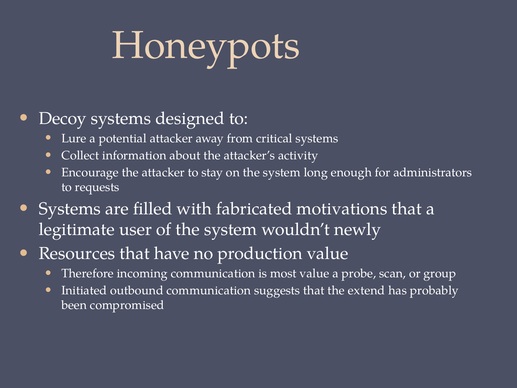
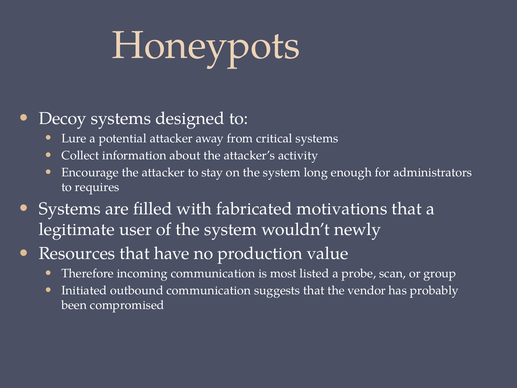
requests: requests -> requires
most value: value -> listed
extend: extend -> vendor
